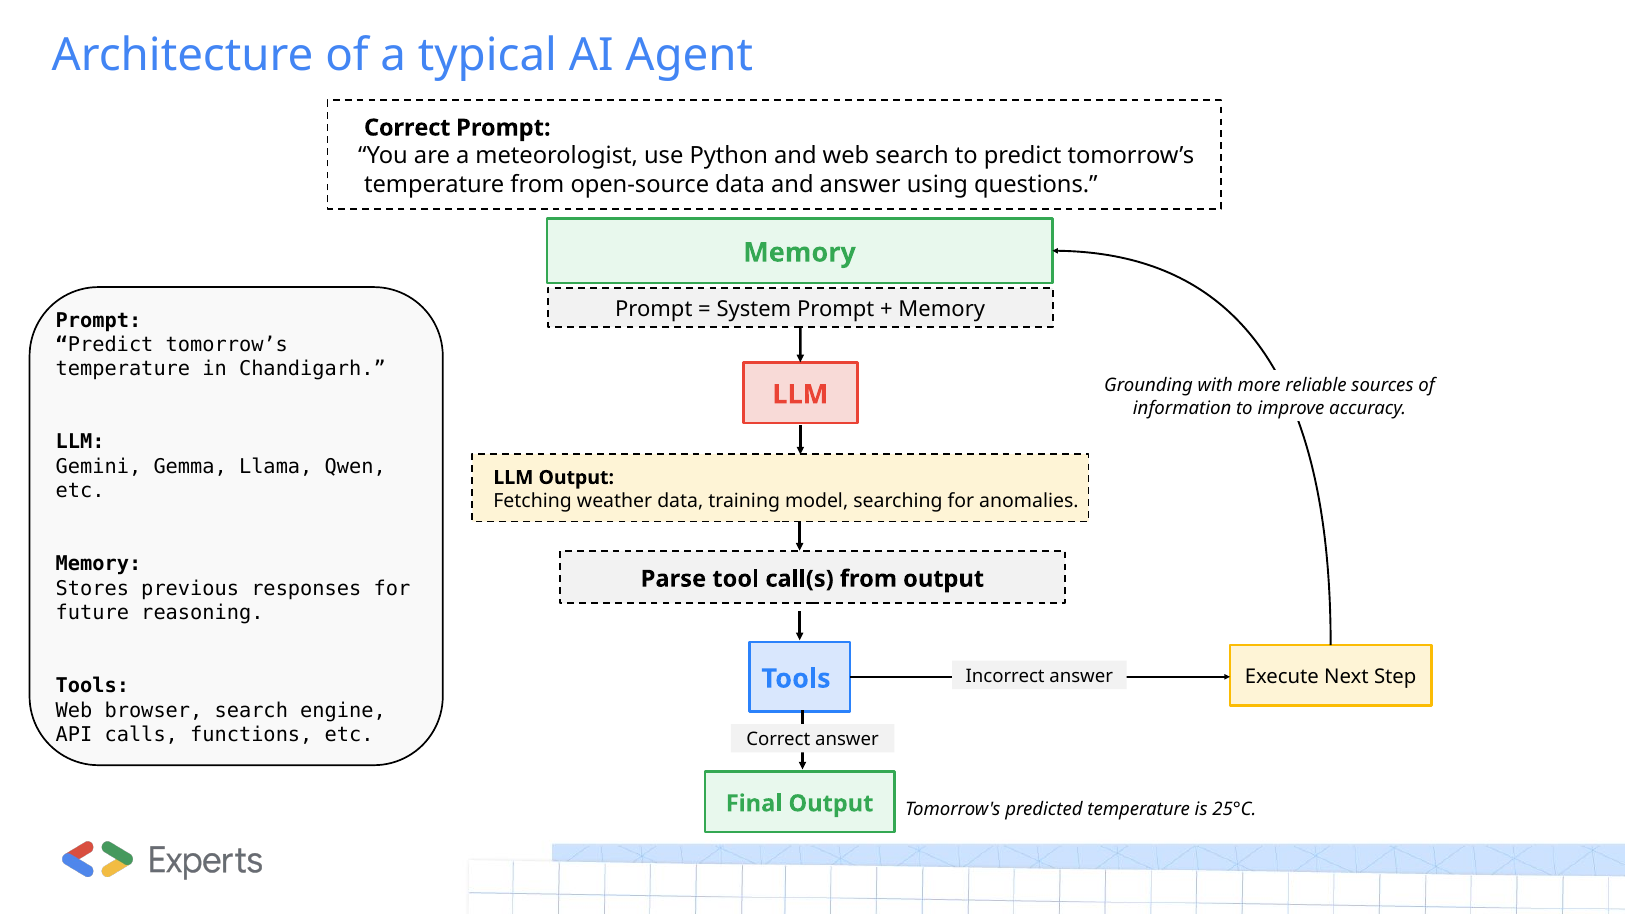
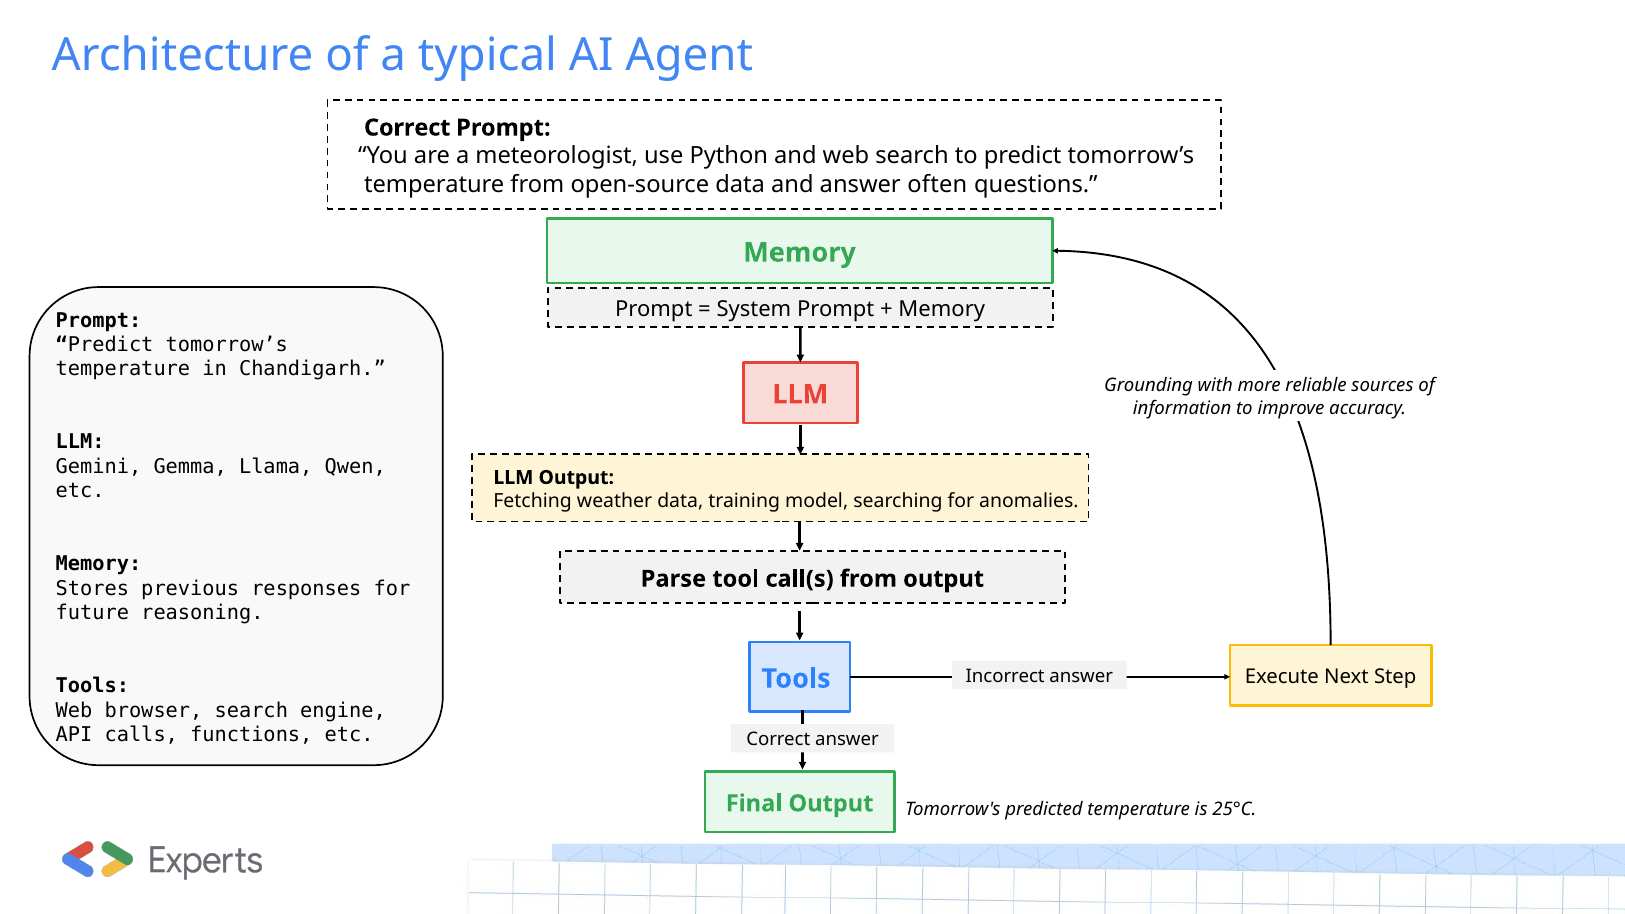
using: using -> often
